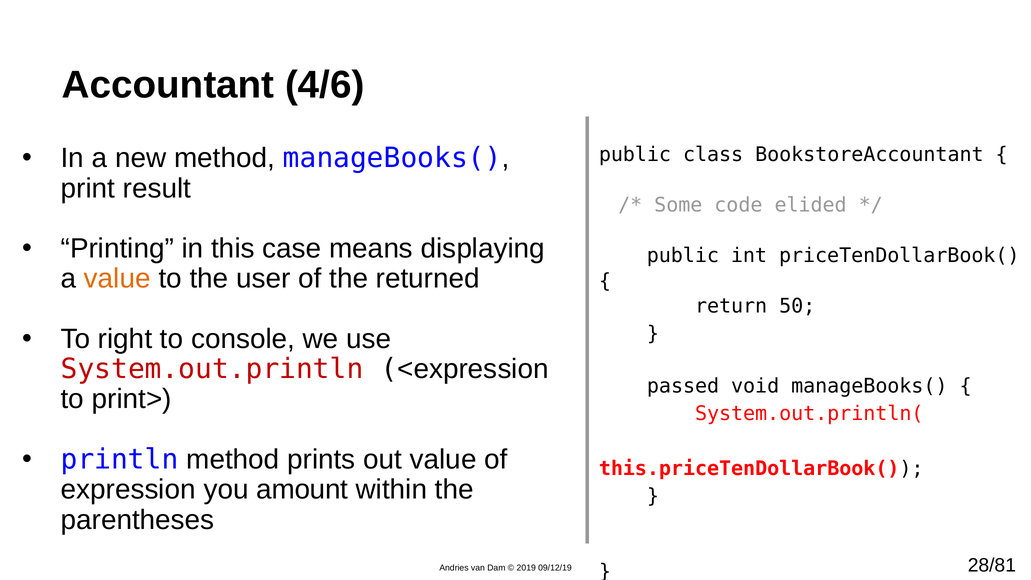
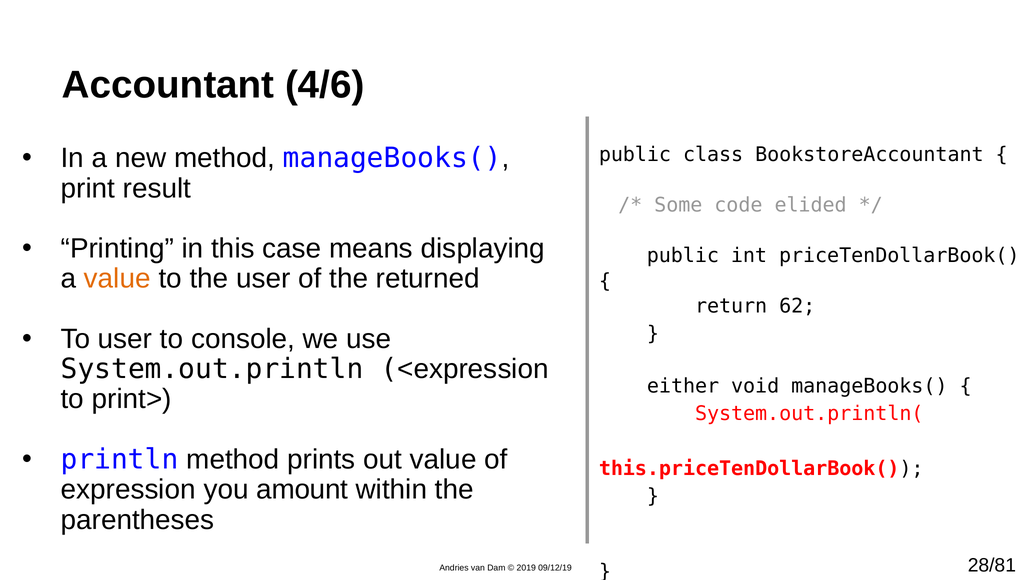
50: 50 -> 62
To right: right -> user
System.out.println colour: red -> black
passed: passed -> either
